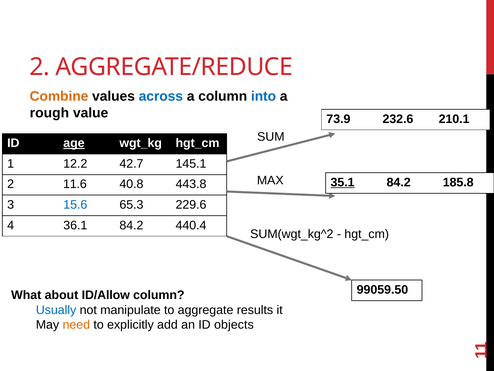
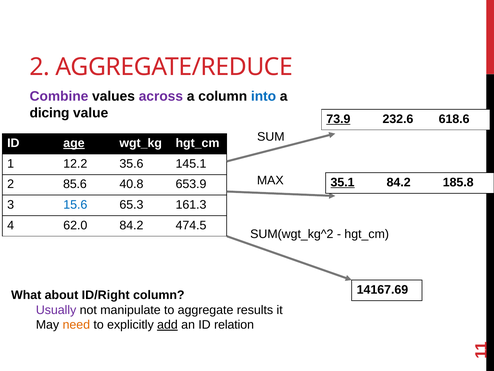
Combine colour: orange -> purple
across colour: blue -> purple
rough: rough -> dicing
73.9 underline: none -> present
210.1: 210.1 -> 618.6
42.7: 42.7 -> 35.6
11.6: 11.6 -> 85.6
443.8: 443.8 -> 653.9
229.6: 229.6 -> 161.3
36.1: 36.1 -> 62.0
440.4: 440.4 -> 474.5
99059.50: 99059.50 -> 14167.69
ID/Allow: ID/Allow -> ID/Right
Usually colour: blue -> purple
add underline: none -> present
objects: objects -> relation
